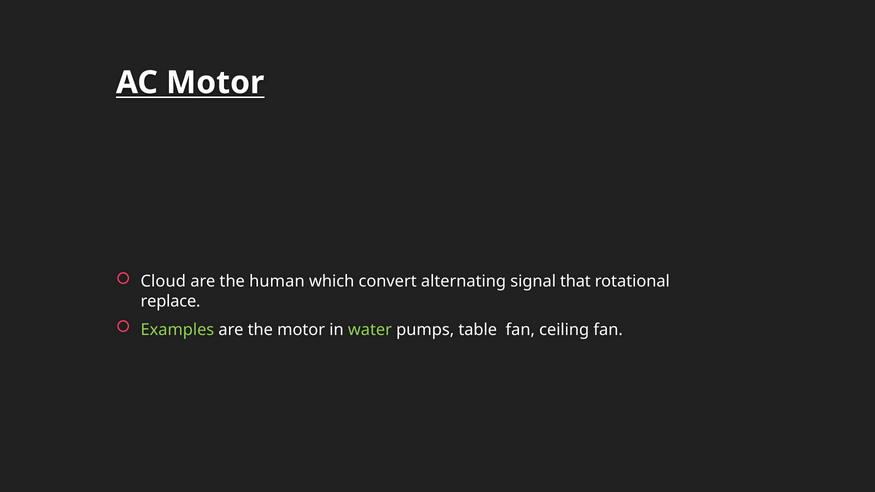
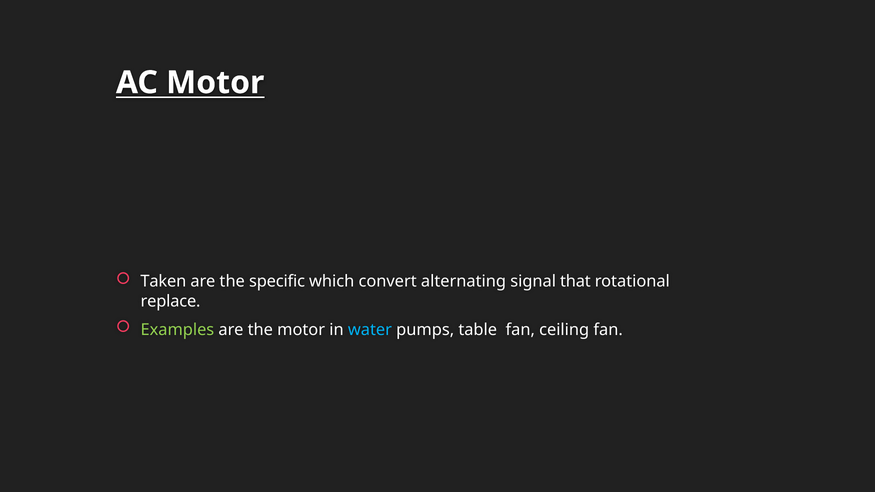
Cloud: Cloud -> Taken
human: human -> specific
water colour: light green -> light blue
